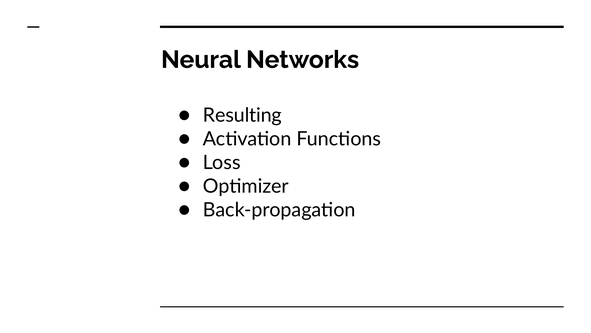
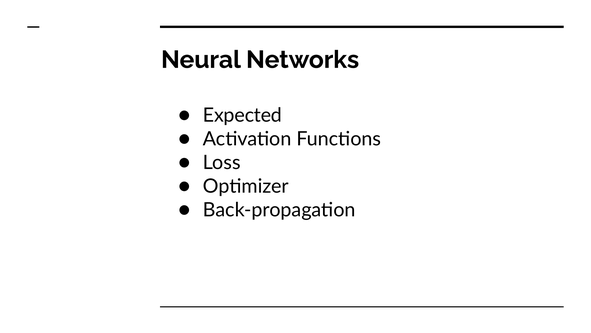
Resulting: Resulting -> Expected
